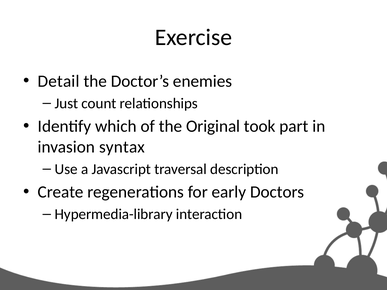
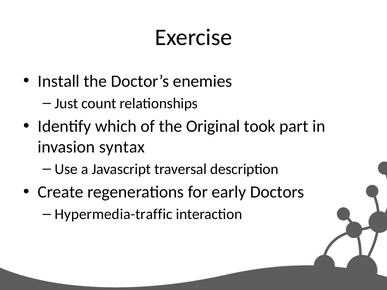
Detail: Detail -> Install
Hypermedia-library: Hypermedia-library -> Hypermedia-traffic
